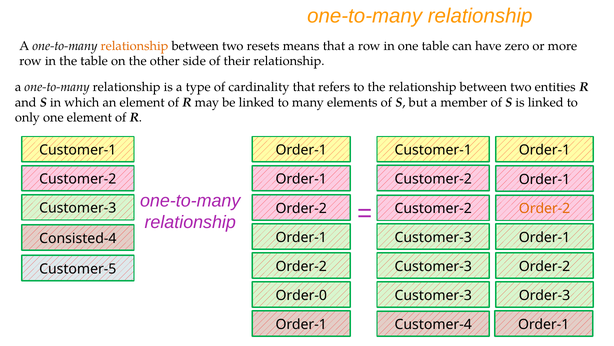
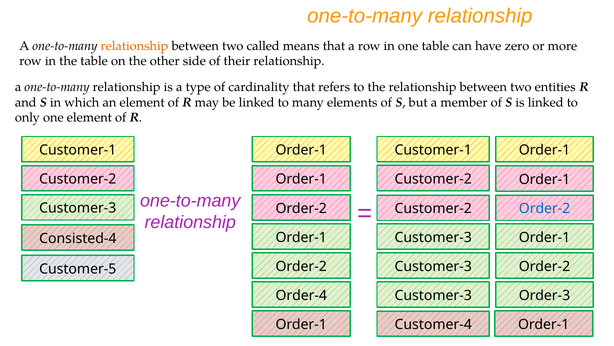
resets: resets -> called
Order-2 at (545, 208) colour: orange -> blue
Order-0: Order-0 -> Order-4
